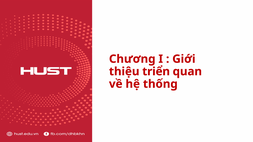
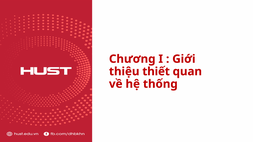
triển: triển -> thiết
